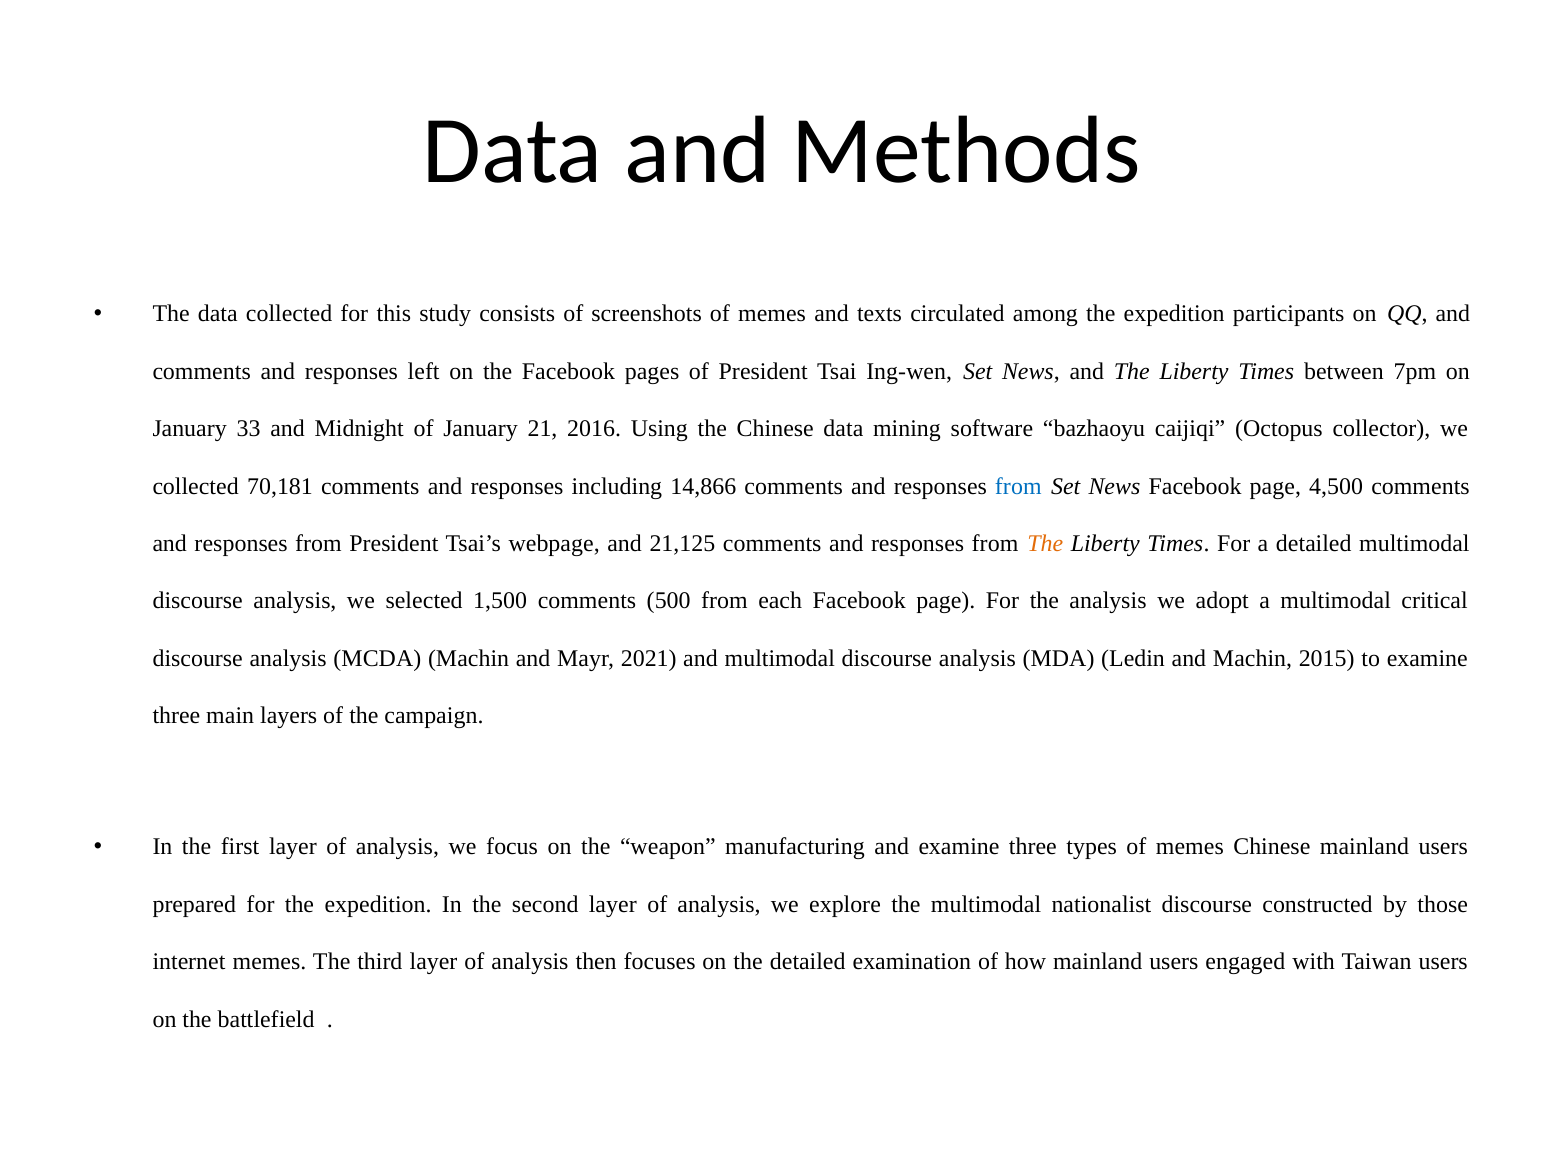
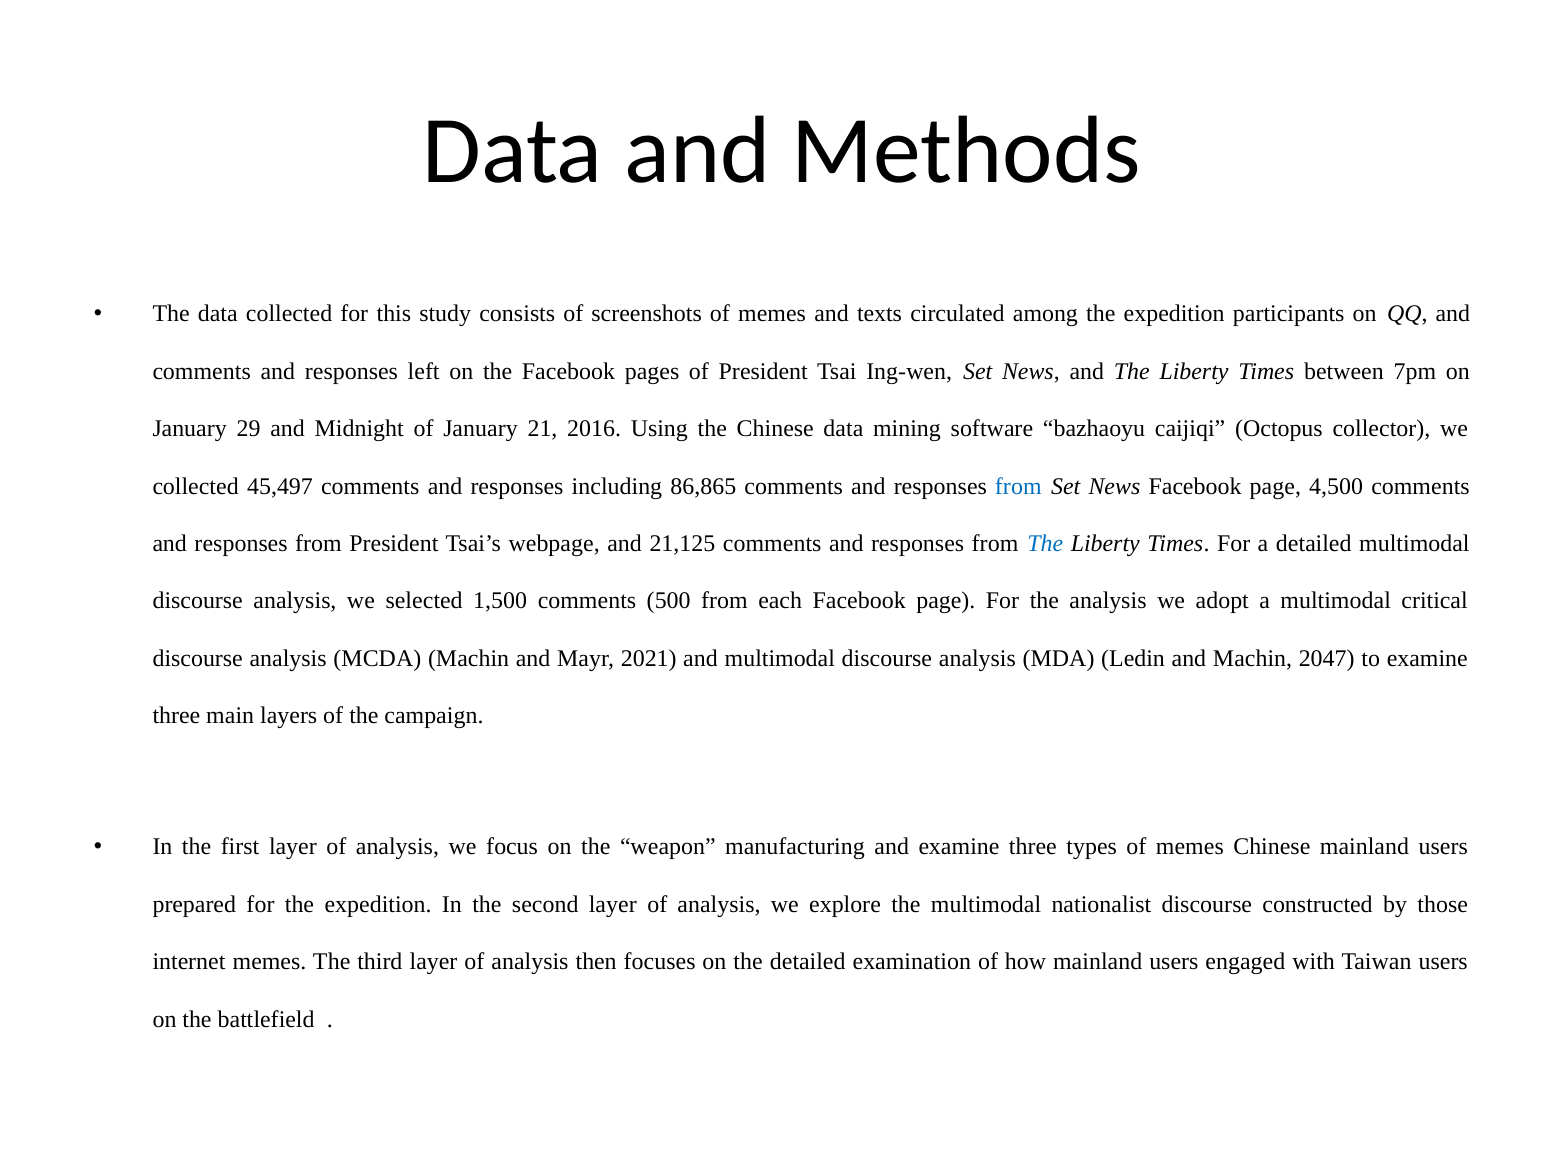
33: 33 -> 29
70,181: 70,181 -> 45,497
14,866: 14,866 -> 86,865
The at (1045, 544) colour: orange -> blue
2015: 2015 -> 2047
